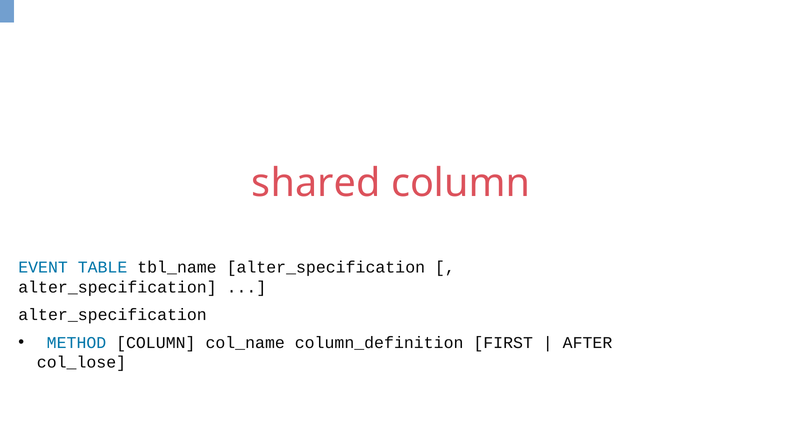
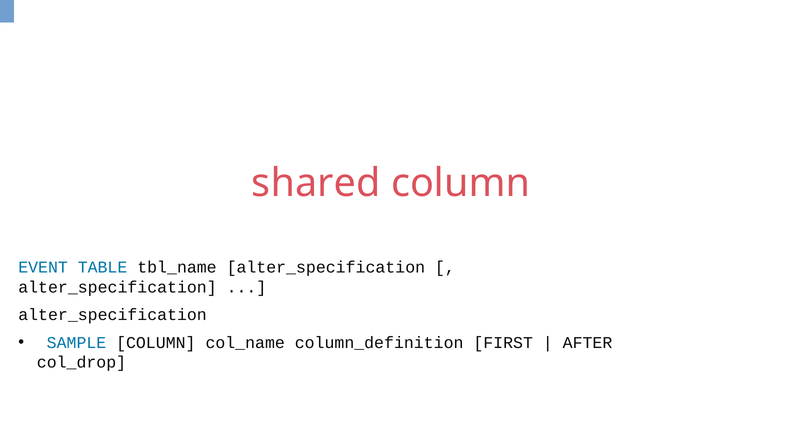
METHOD: METHOD -> SAMPLE
col_lose: col_lose -> col_drop
